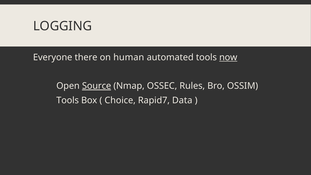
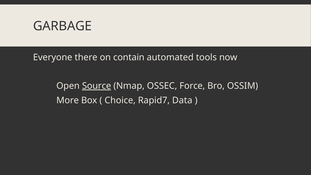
LOGGING: LOGGING -> GARBAGE
human: human -> contain
now underline: present -> none
Rules: Rules -> Force
Tools at (68, 100): Tools -> More
